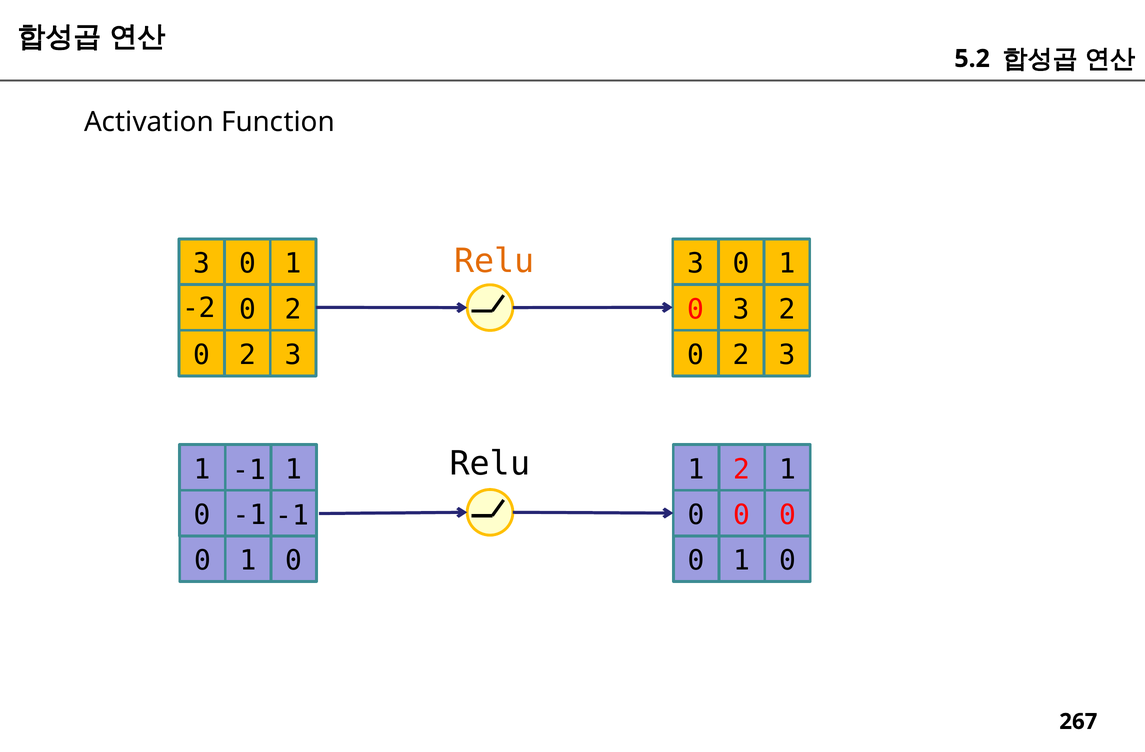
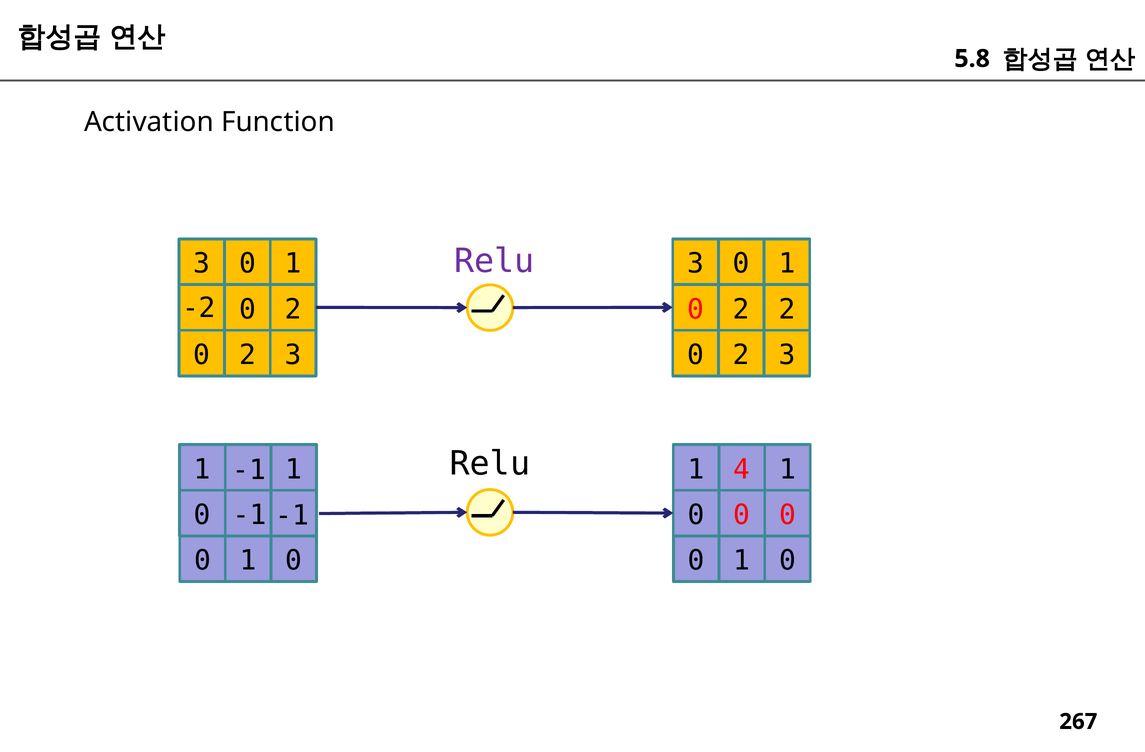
5.2: 5.2 -> 5.8
Relu at (494, 261) colour: orange -> purple
3 at (741, 309): 3 -> 2
1 2: 2 -> 4
